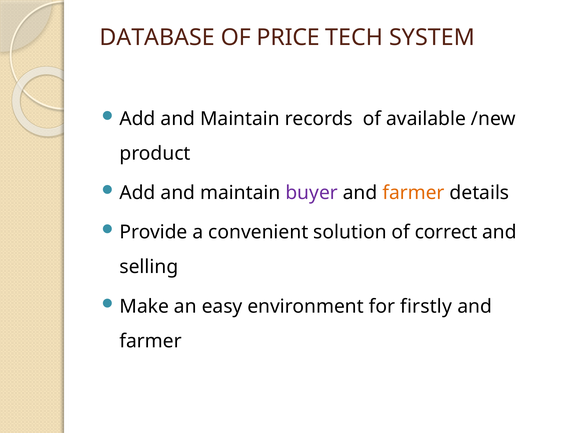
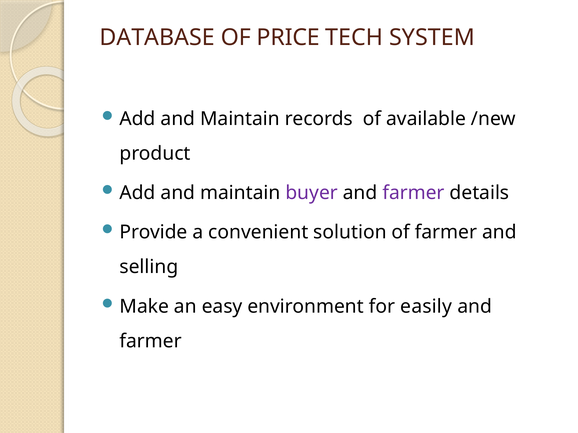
farmer at (413, 193) colour: orange -> purple
of correct: correct -> farmer
firstly: firstly -> easily
